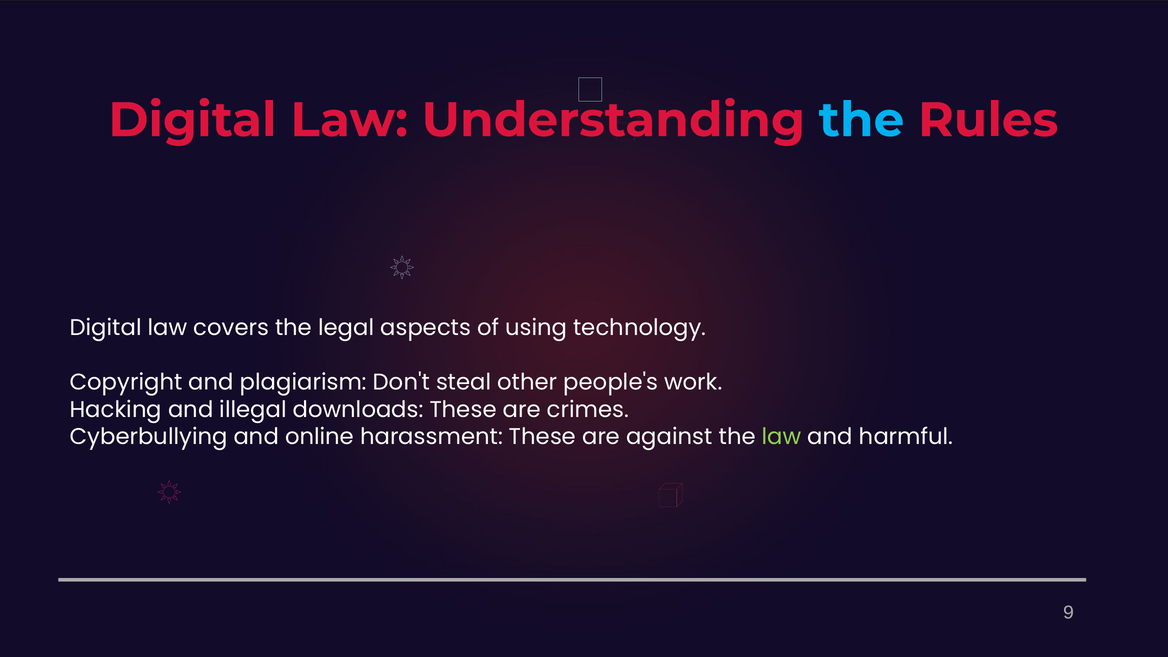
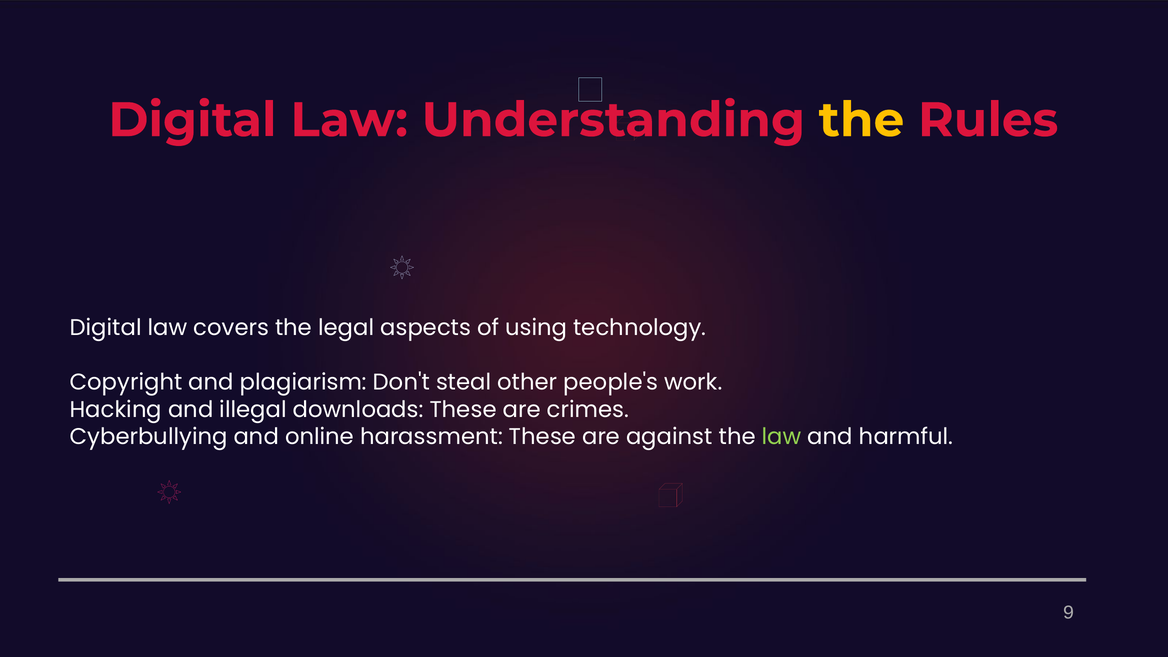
the at (862, 120) colour: light blue -> yellow
